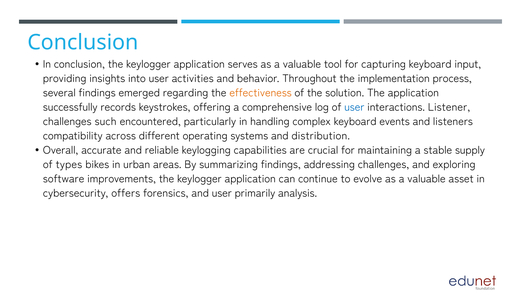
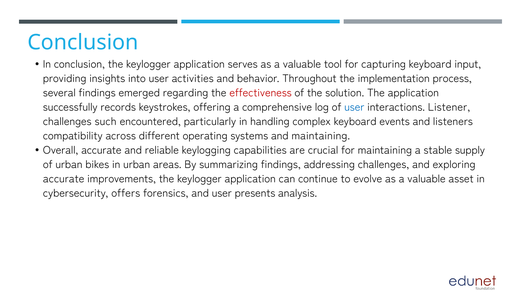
effectiveness colour: orange -> red
and distribution: distribution -> maintaining
of types: types -> urban
software at (64, 179): software -> accurate
primarily: primarily -> presents
